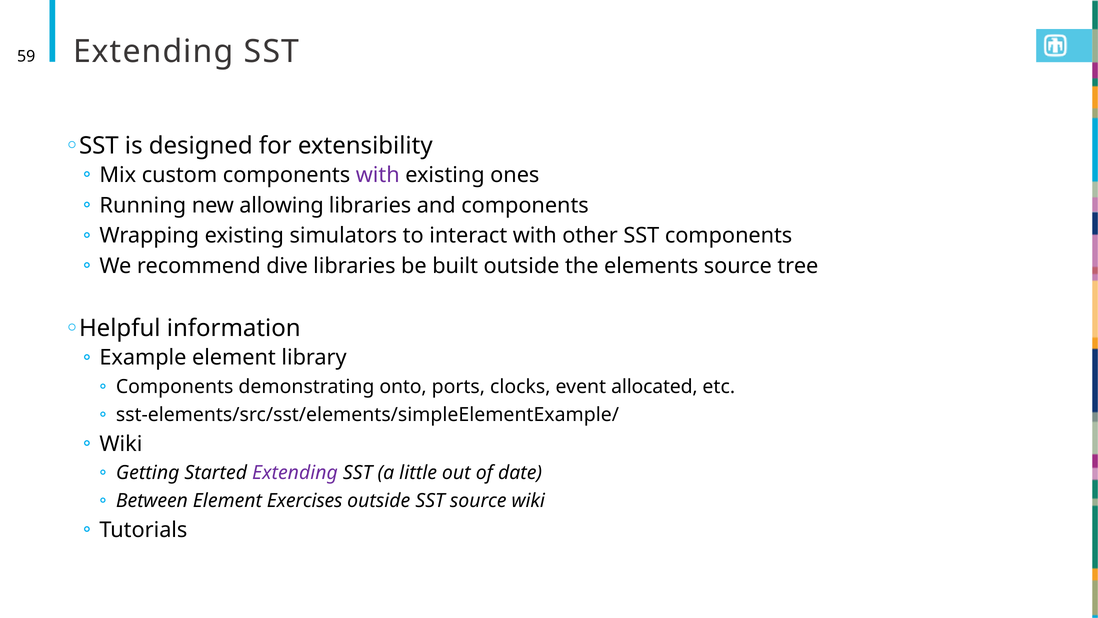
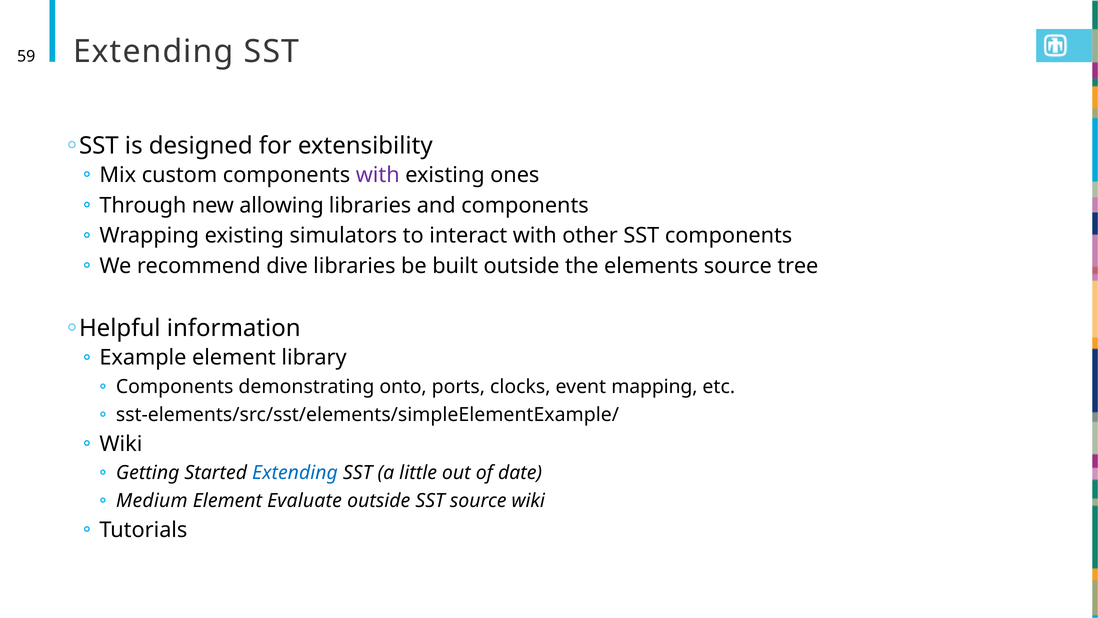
Running: Running -> Through
allocated: allocated -> mapping
Extending at (295, 473) colour: purple -> blue
Between: Between -> Medium
Exercises: Exercises -> Evaluate
